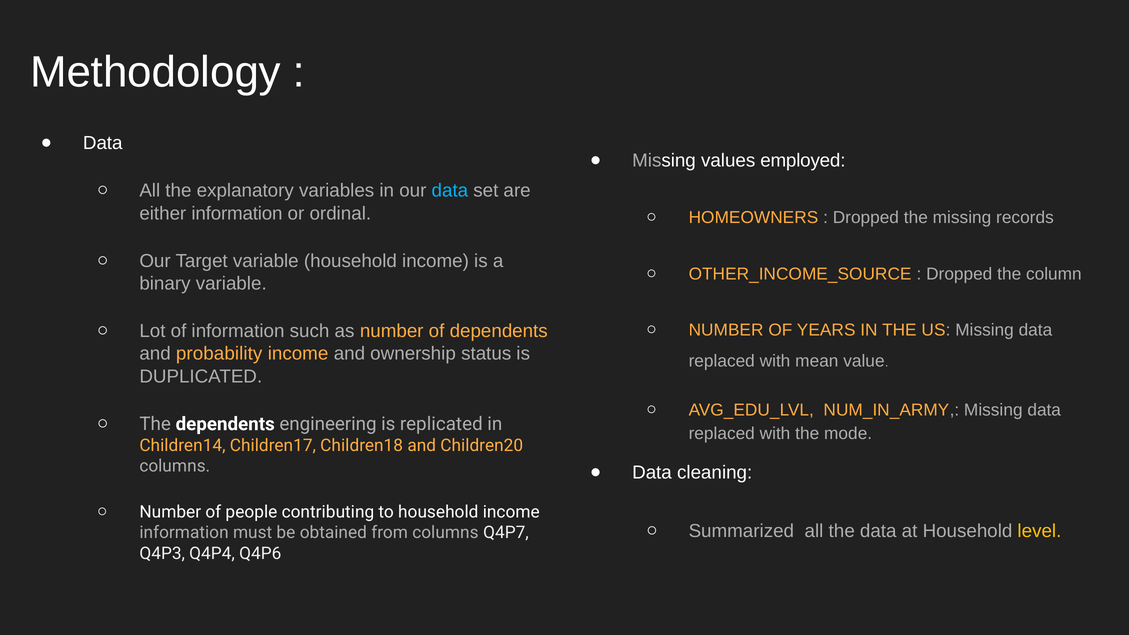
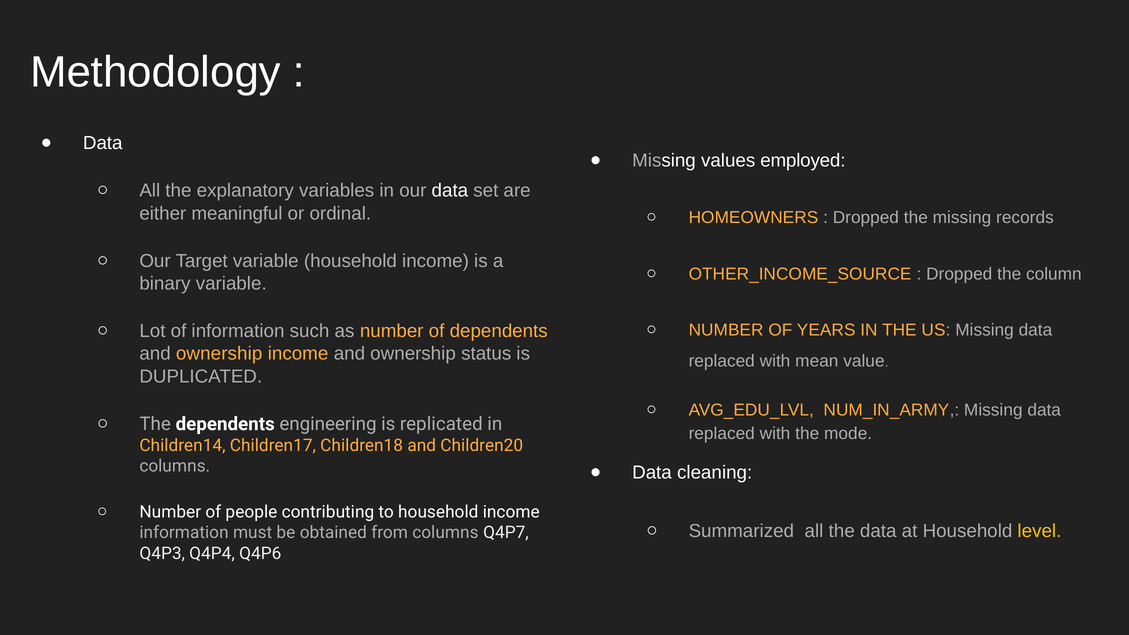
data at (450, 191) colour: light blue -> white
either information: information -> meaningful
probability at (219, 354): probability -> ownership
